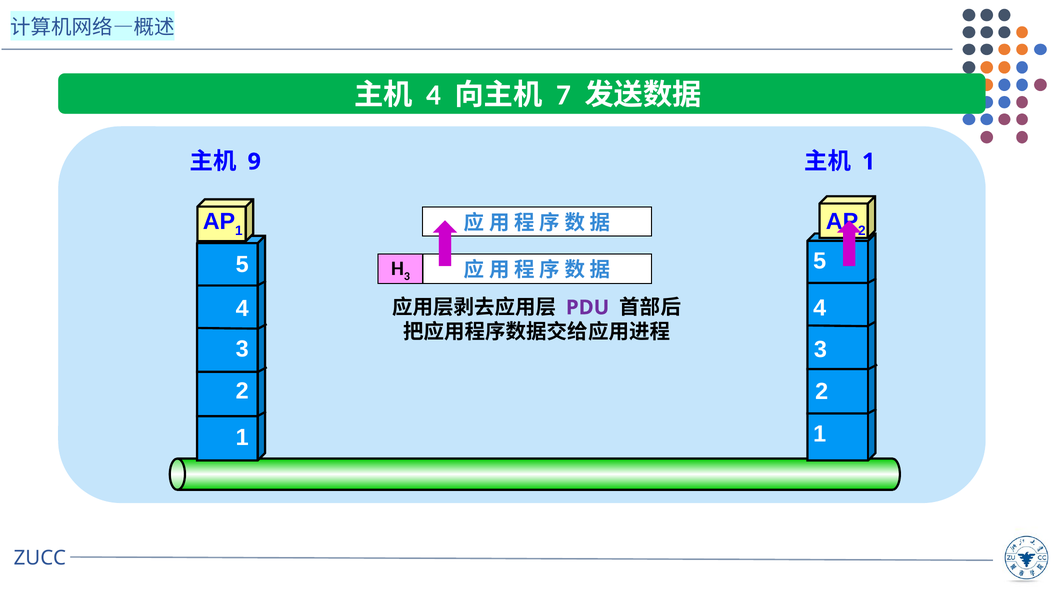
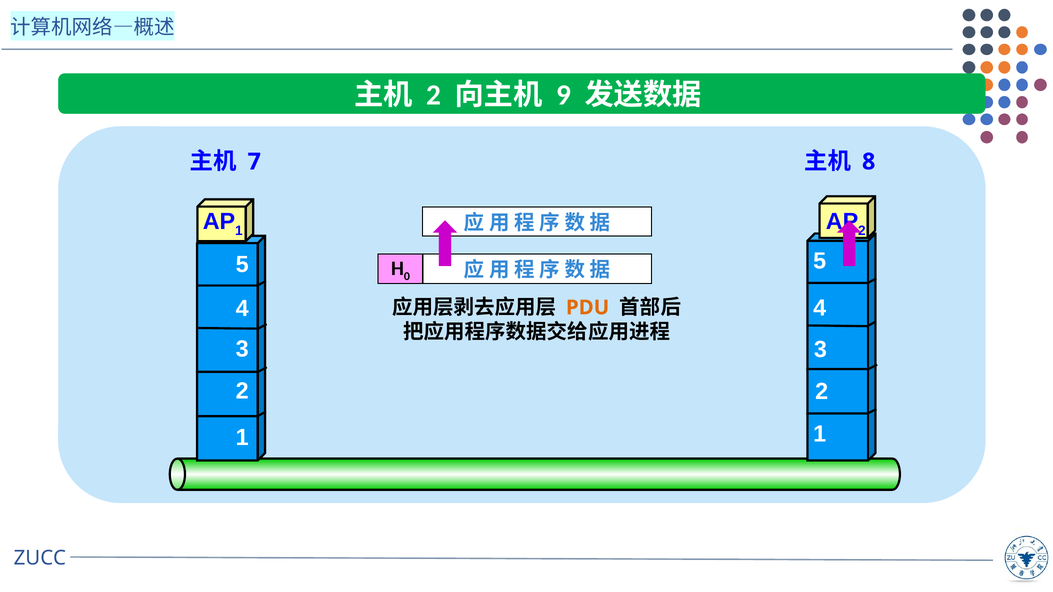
4 at (434, 95): 4 -> 2
7: 7 -> 9
9: 9 -> 7
1 at (869, 162): 1 -> 8
3 at (407, 277): 3 -> 0
PDU colour: purple -> orange
